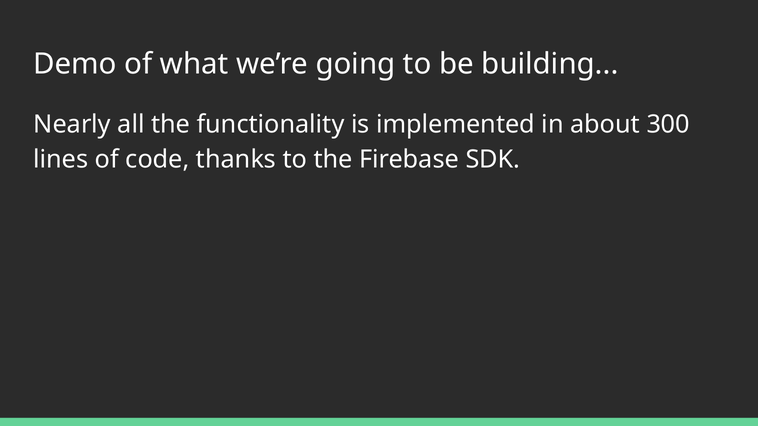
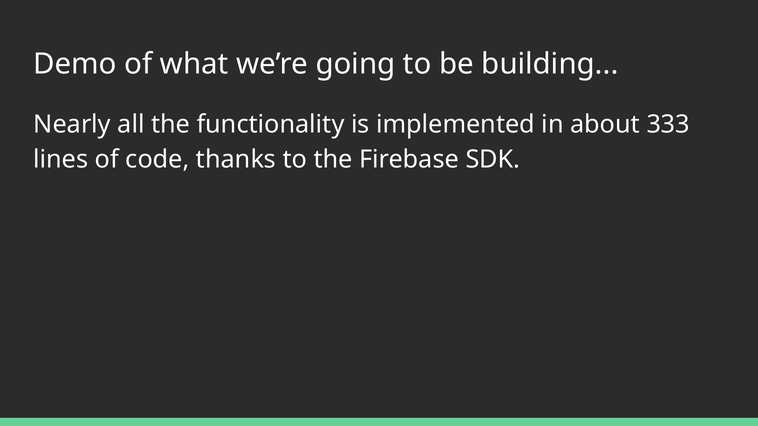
300: 300 -> 333
